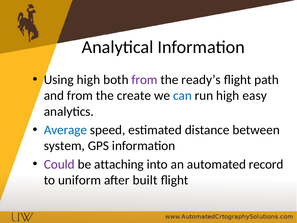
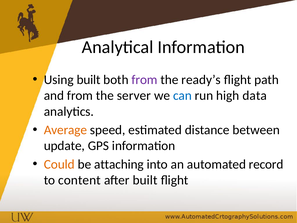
Using high: high -> built
create: create -> server
easy: easy -> data
Average colour: blue -> orange
system: system -> update
Could colour: purple -> orange
uniform: uniform -> content
